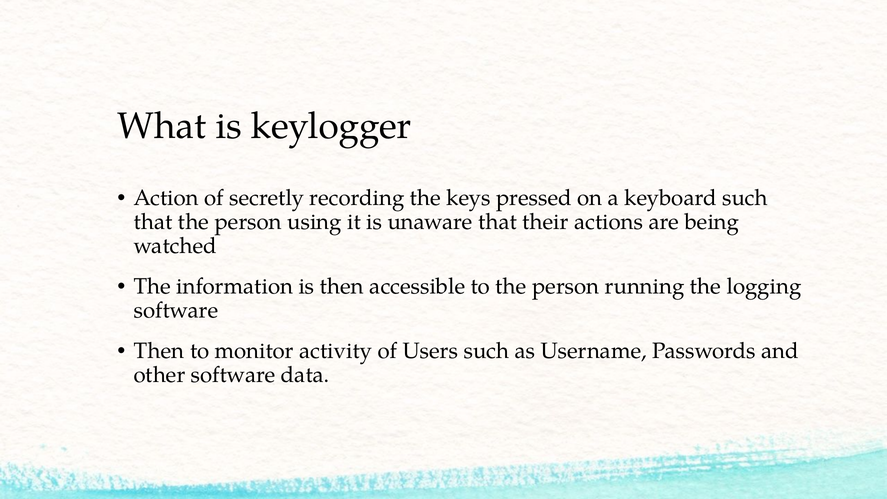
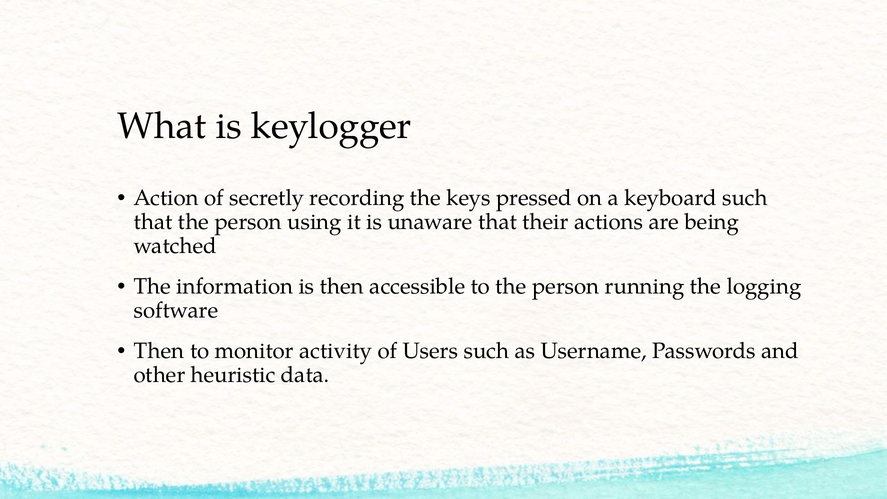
other software: software -> heuristic
